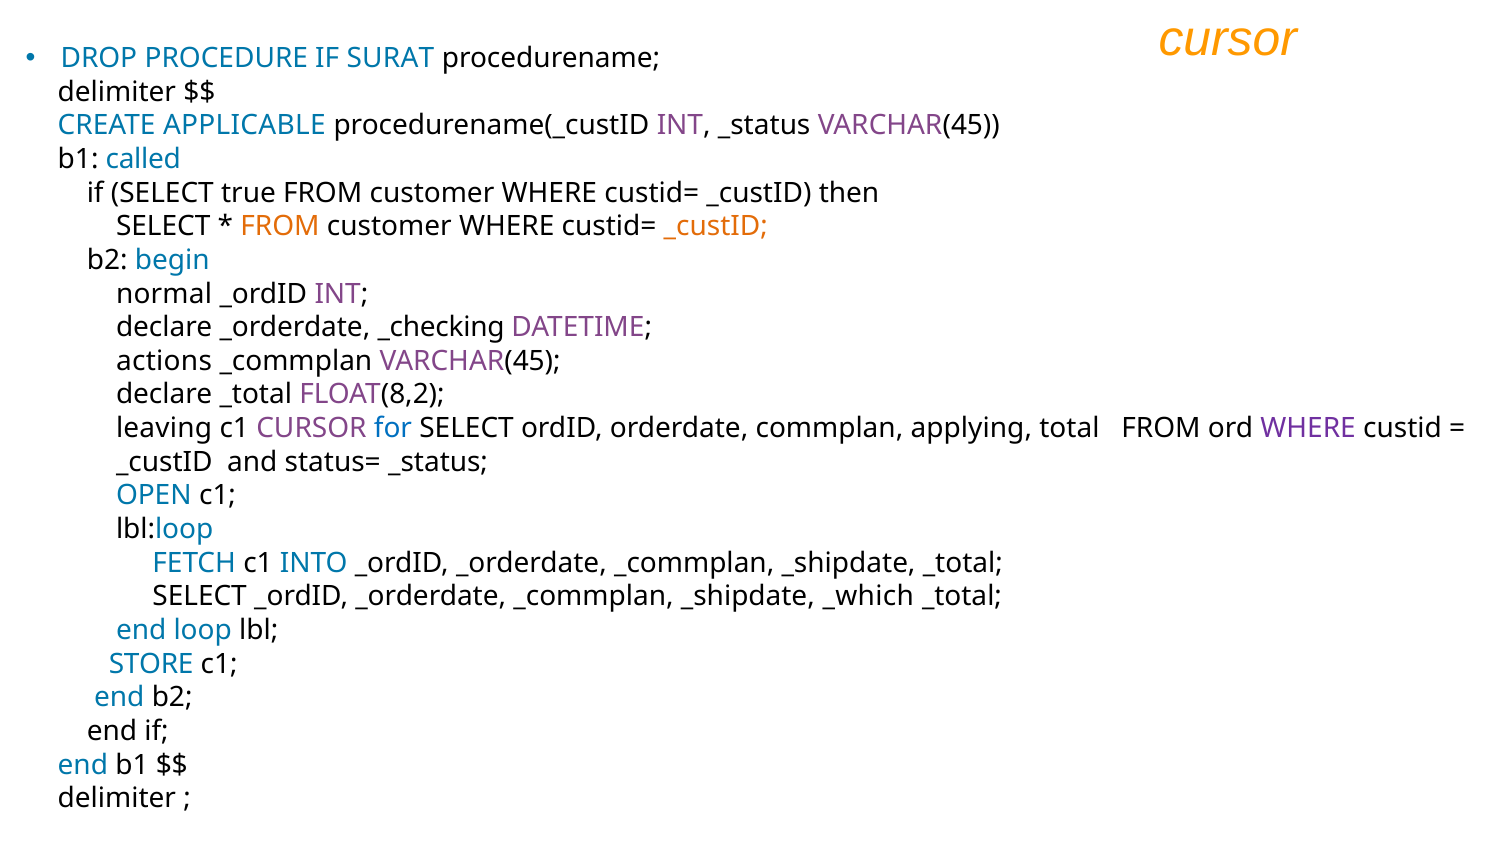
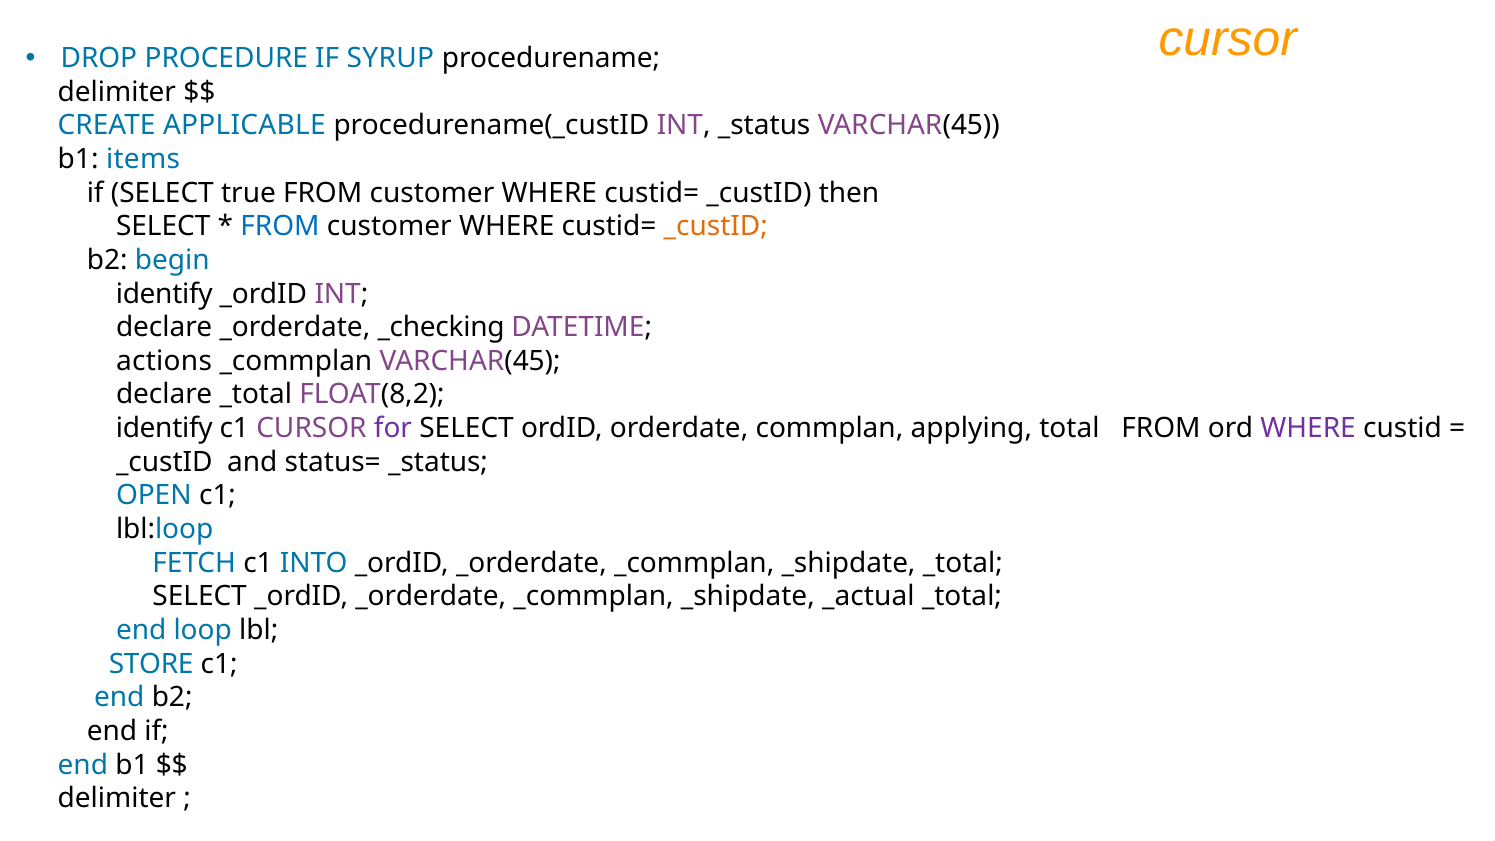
SURAT: SURAT -> SYRUP
called: called -> items
FROM at (280, 227) colour: orange -> blue
normal at (164, 294): normal -> identify
leaving at (164, 428): leaving -> identify
for colour: blue -> purple
_which: _which -> _actual
